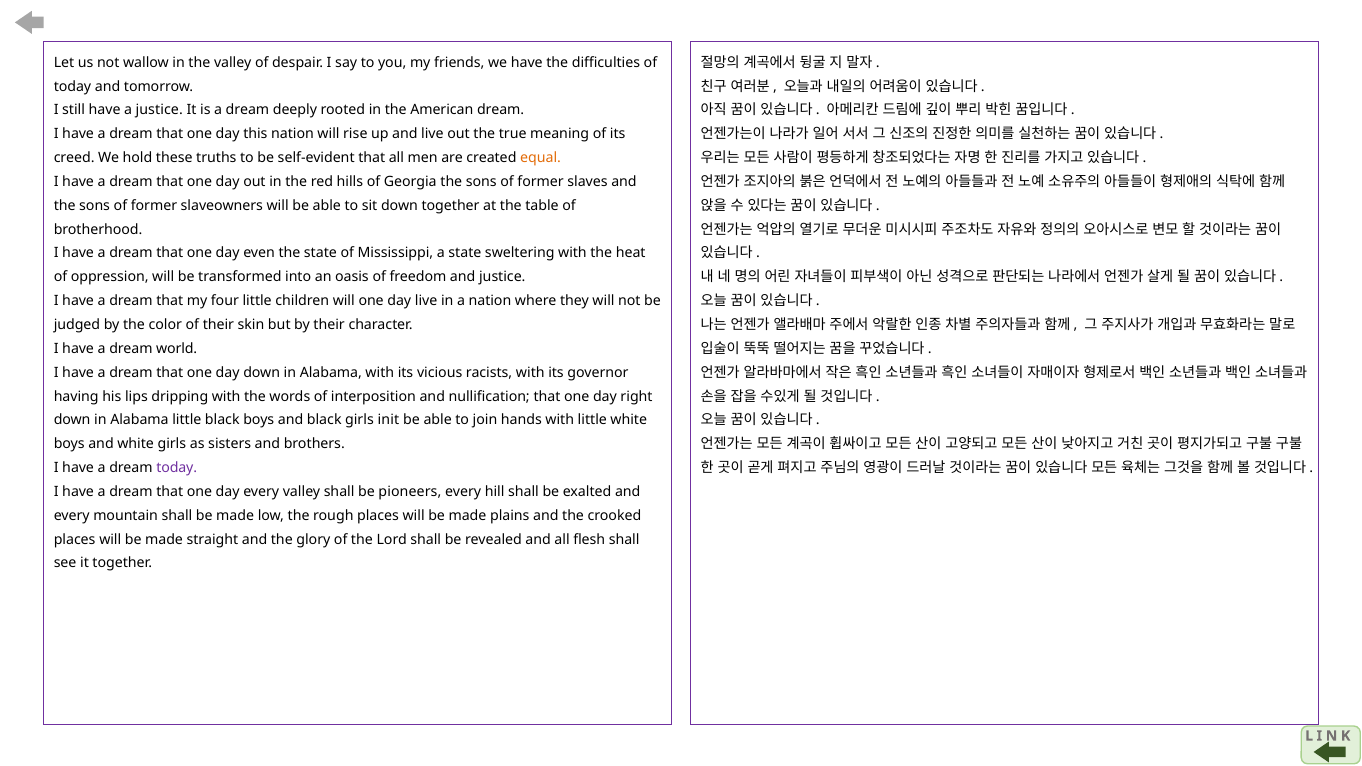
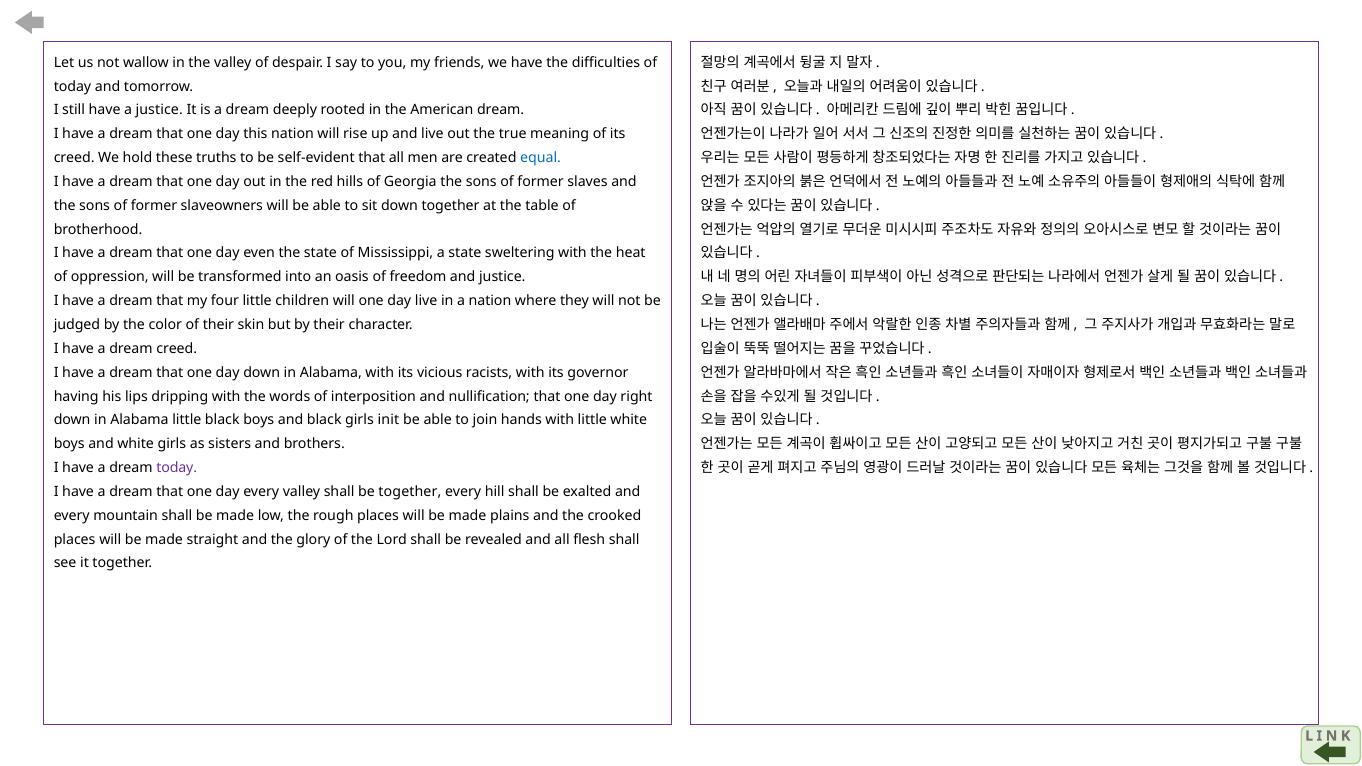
equal colour: orange -> blue
dream world: world -> creed
be pioneers: pioneers -> together
